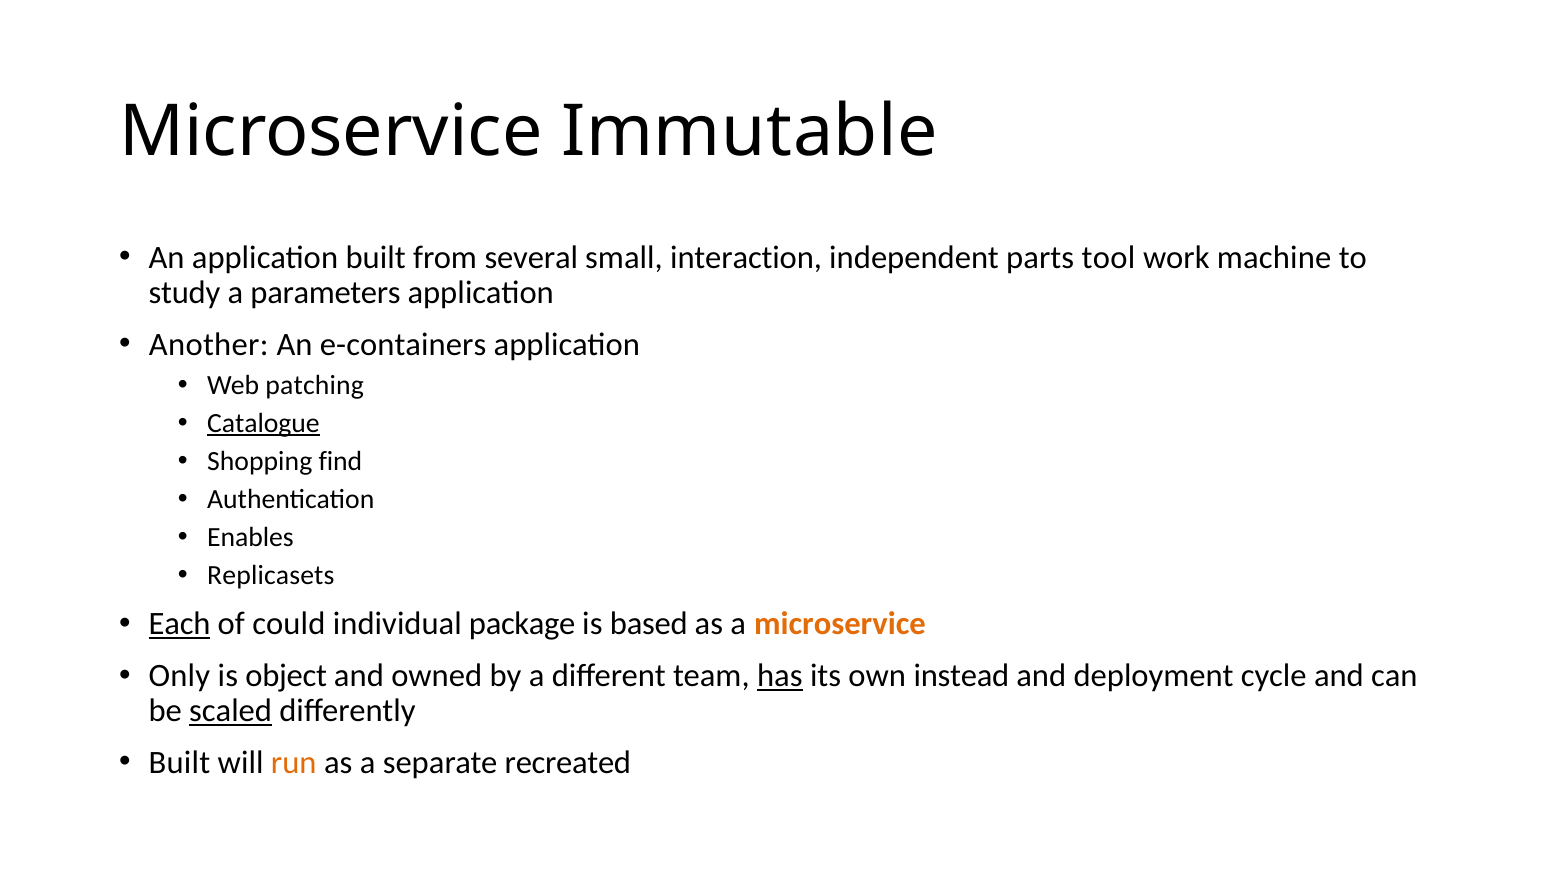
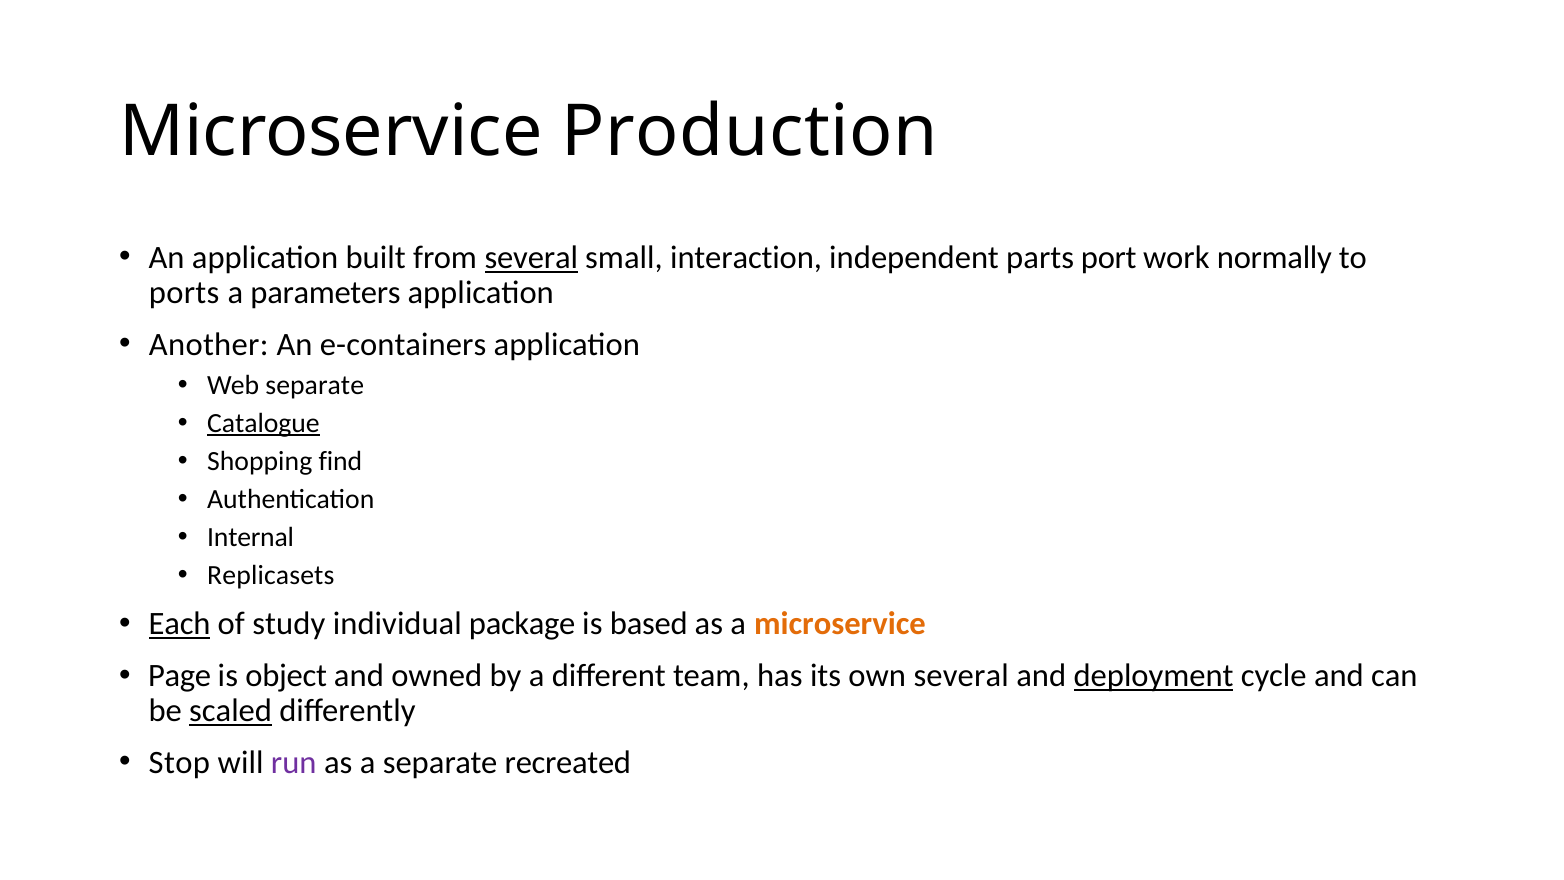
Immutable: Immutable -> Production
several at (531, 257) underline: none -> present
tool: tool -> port
machine: machine -> normally
study: study -> ports
Web patching: patching -> separate
Enables: Enables -> Internal
could: could -> study
Only: Only -> Page
has underline: present -> none
own instead: instead -> several
deployment underline: none -> present
Built at (179, 762): Built -> Stop
run colour: orange -> purple
